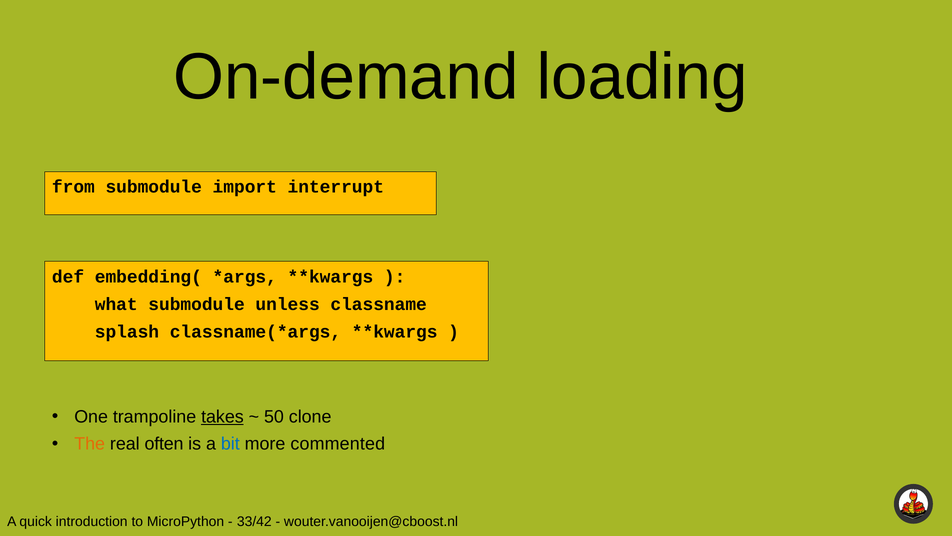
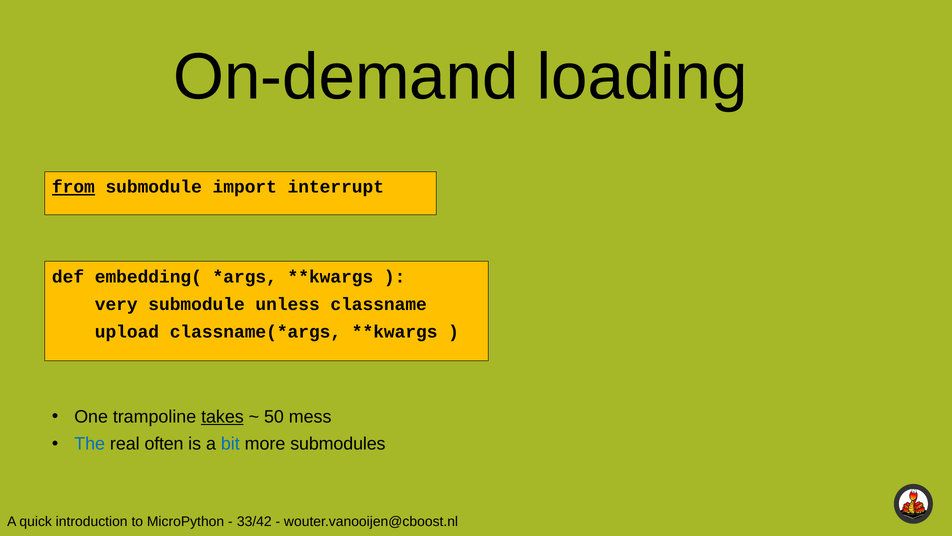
from underline: none -> present
what: what -> very
splash: splash -> upload
clone: clone -> mess
The colour: orange -> blue
commented: commented -> submodules
